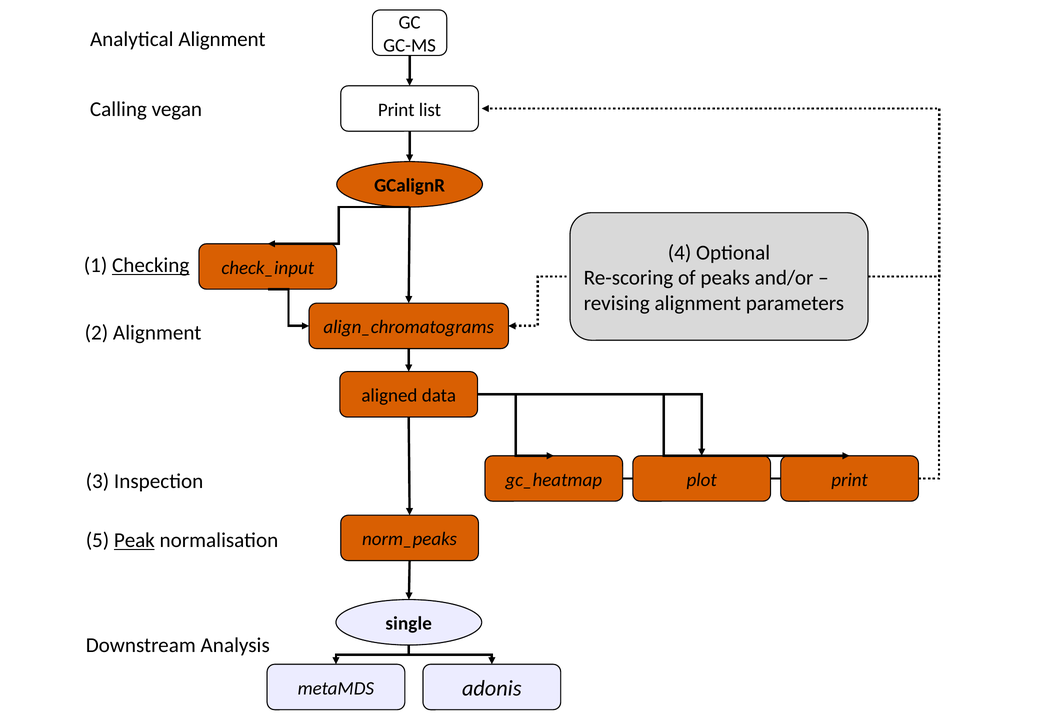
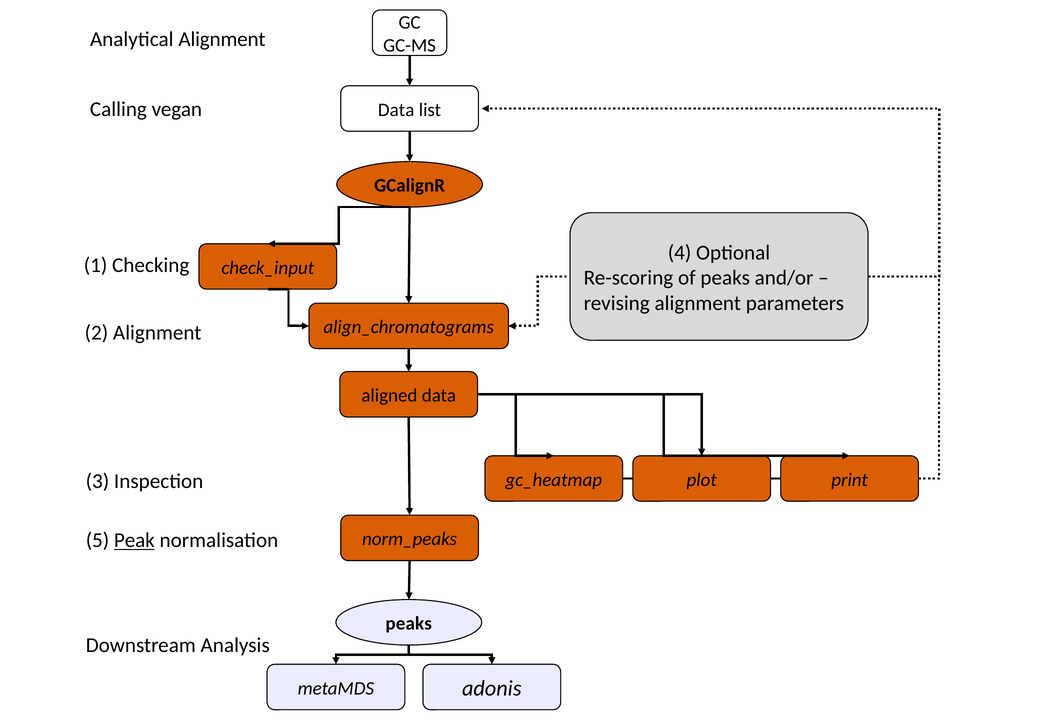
Print at (396, 110): Print -> Data
Checking underline: present -> none
single at (409, 623): single -> peaks
